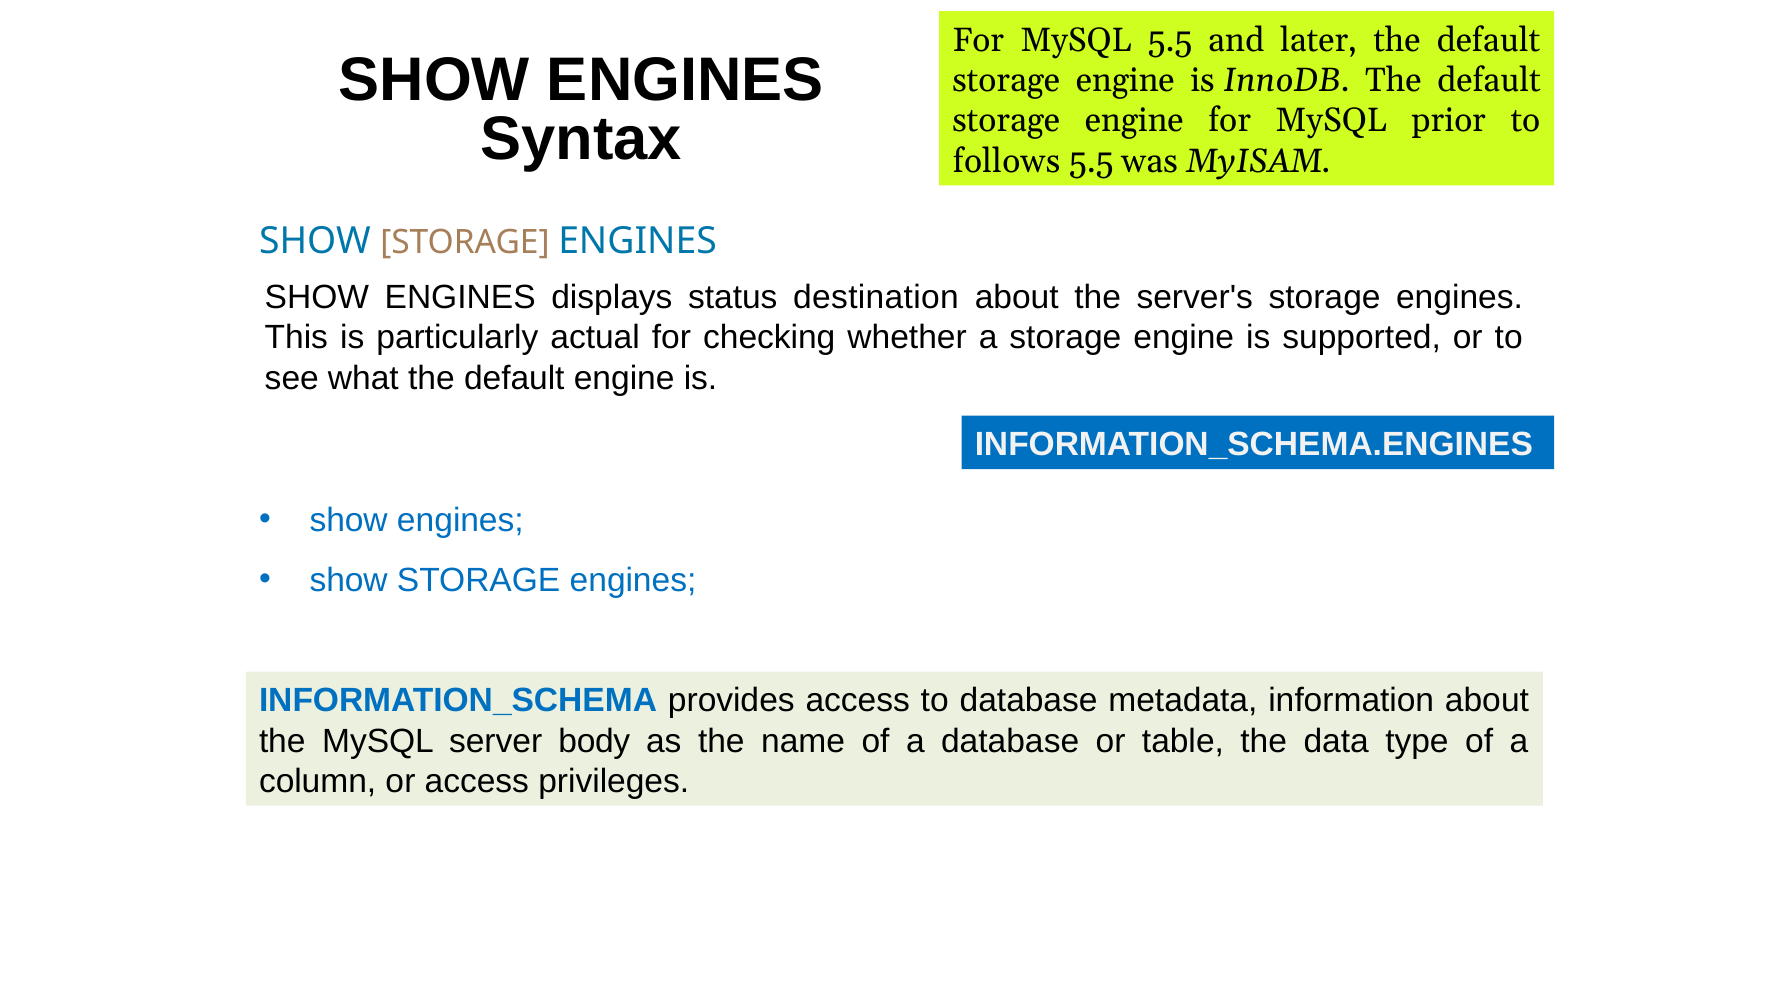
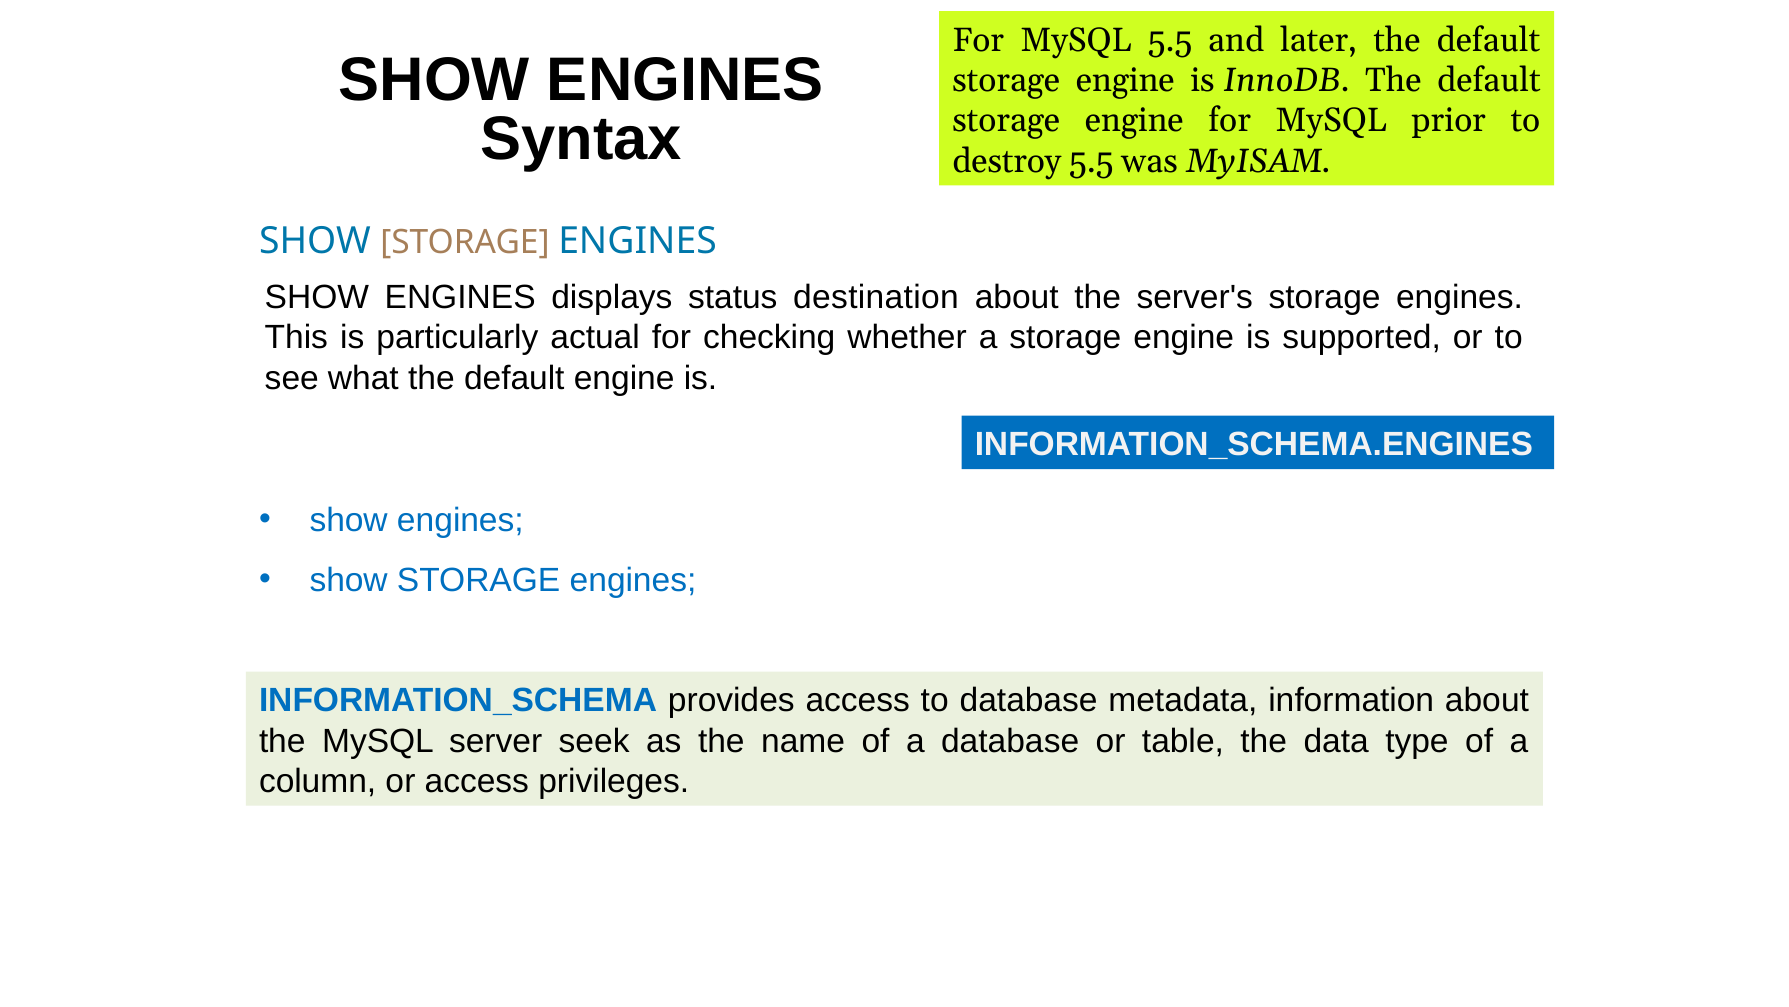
follows: follows -> destroy
body: body -> seek
